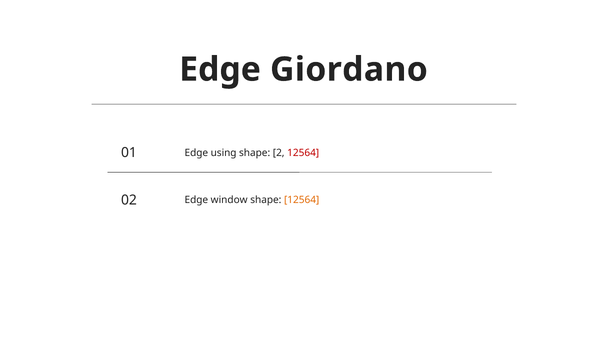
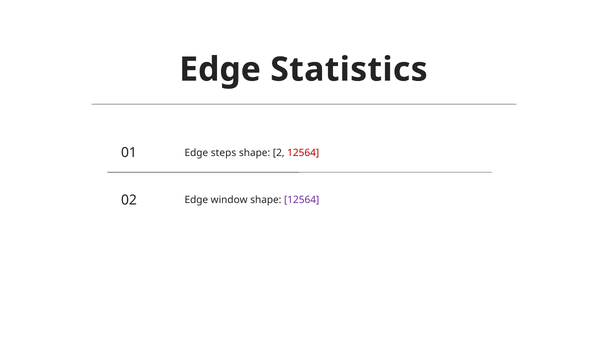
Giordano: Giordano -> Statistics
using: using -> steps
12564 at (302, 200) colour: orange -> purple
